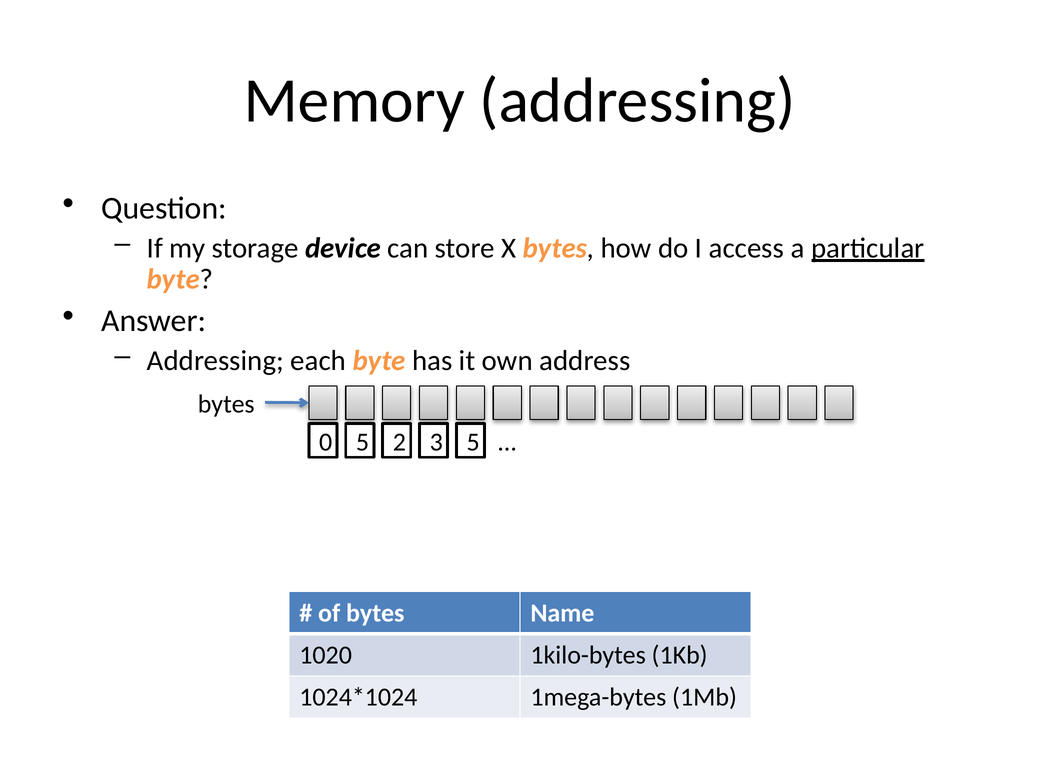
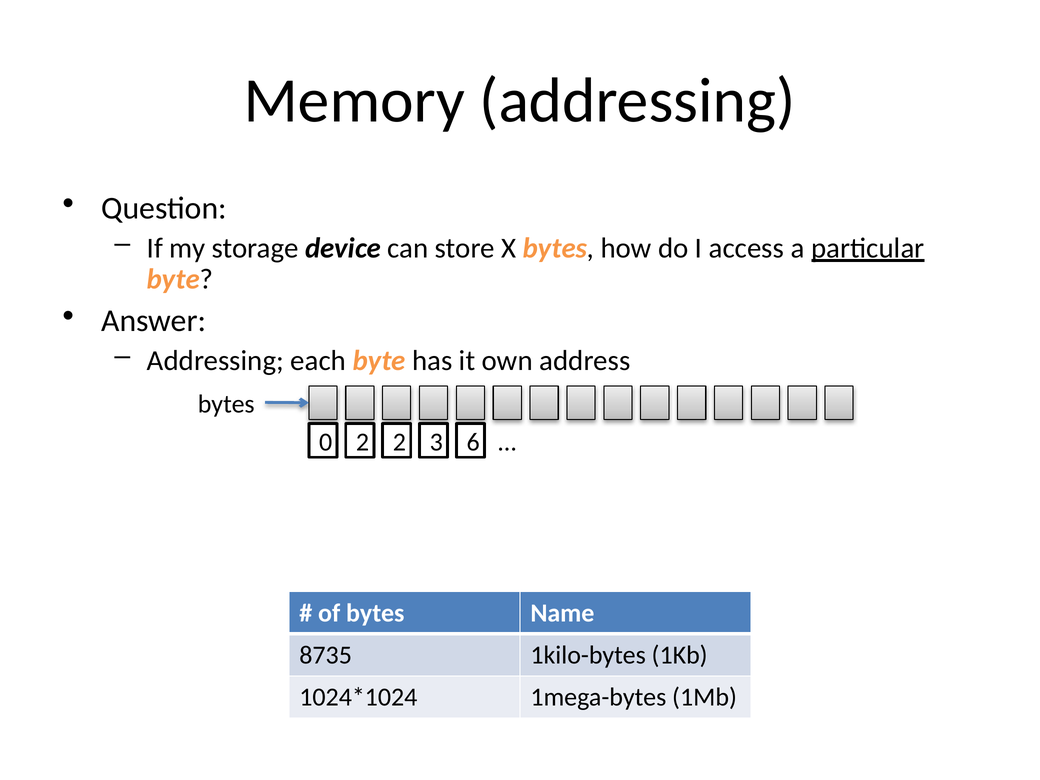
0 5: 5 -> 2
3 5: 5 -> 6
1020: 1020 -> 8735
